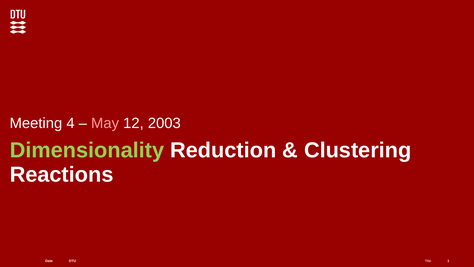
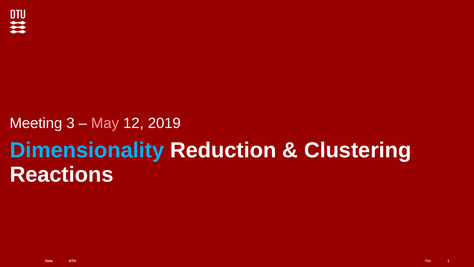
4: 4 -> 3
2003: 2003 -> 2019
Dimensionality colour: light green -> light blue
